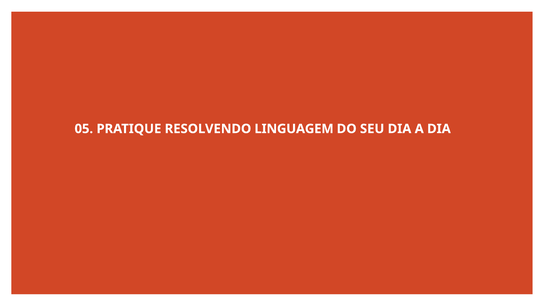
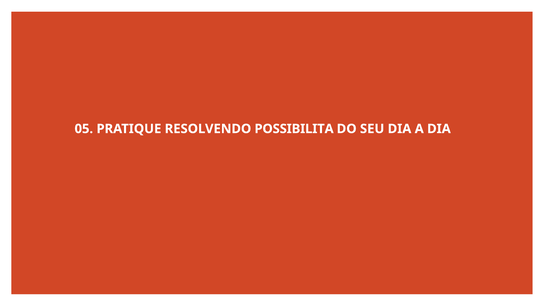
LINGUAGEM: LINGUAGEM -> POSSIBILITA
